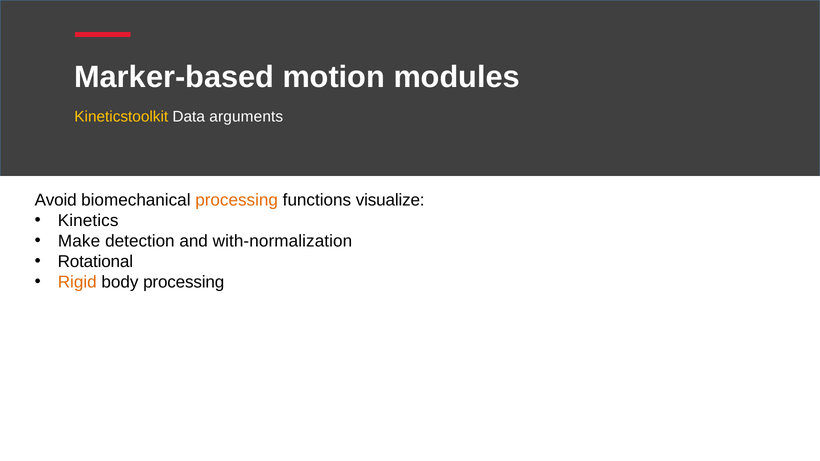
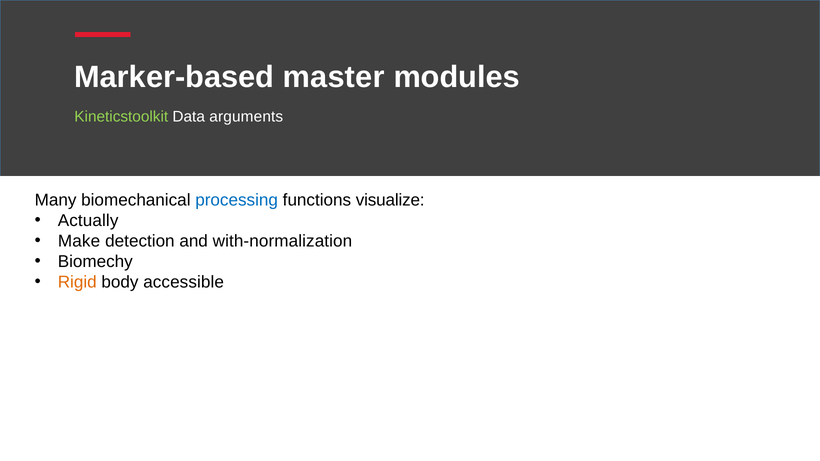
motion: motion -> master
Kineticstoolkit colour: yellow -> light green
Avoid: Avoid -> Many
processing at (237, 200) colour: orange -> blue
Kinetics: Kinetics -> Actually
Rotational: Rotational -> Biomechy
body processing: processing -> accessible
